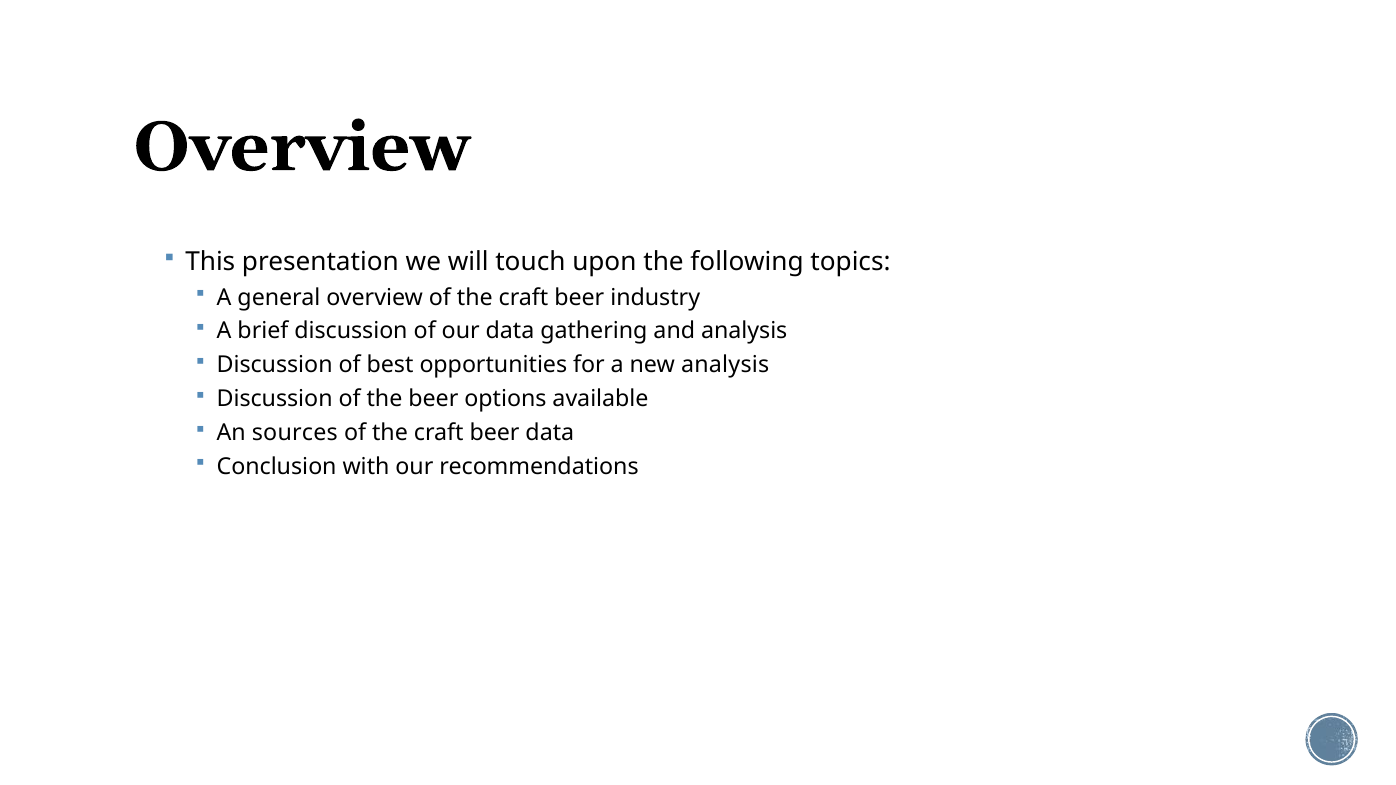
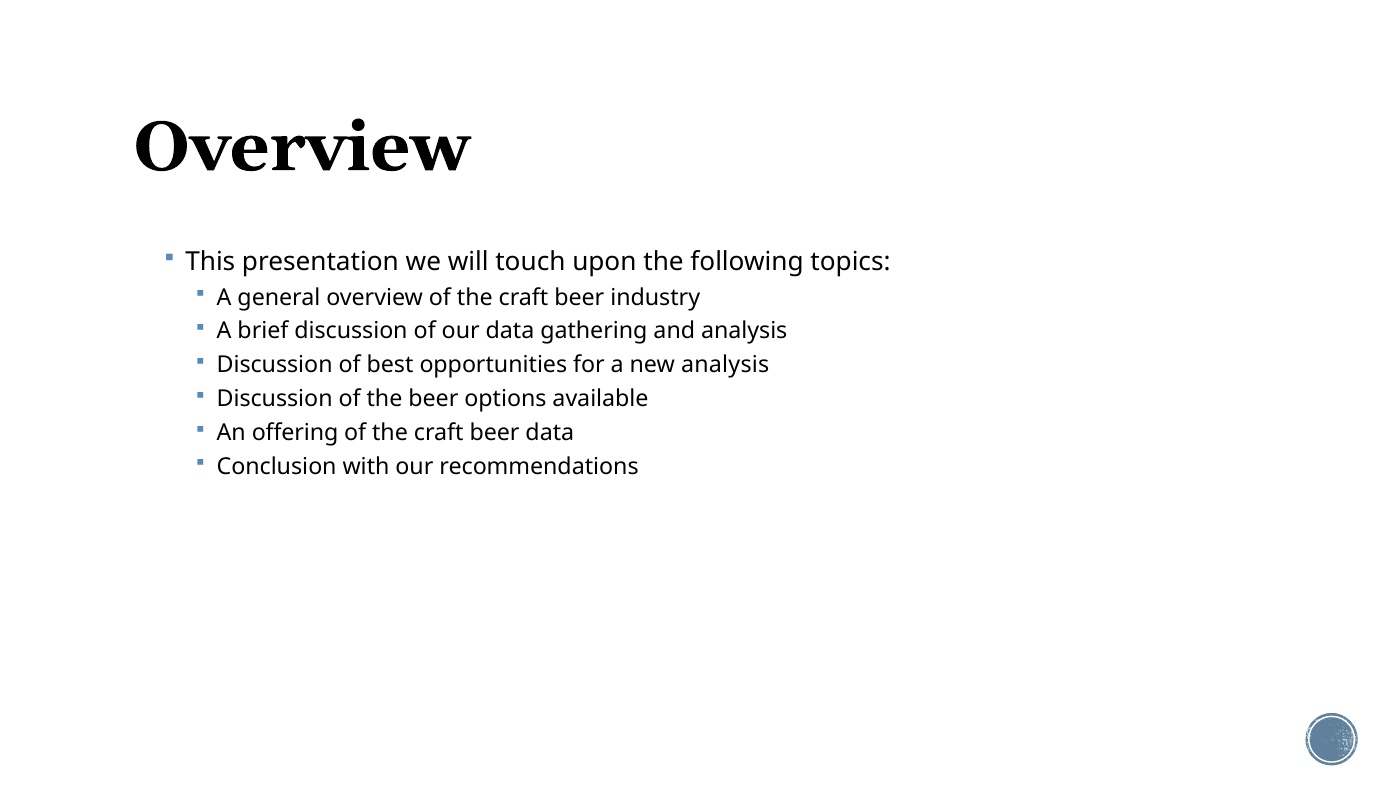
sources: sources -> offering
